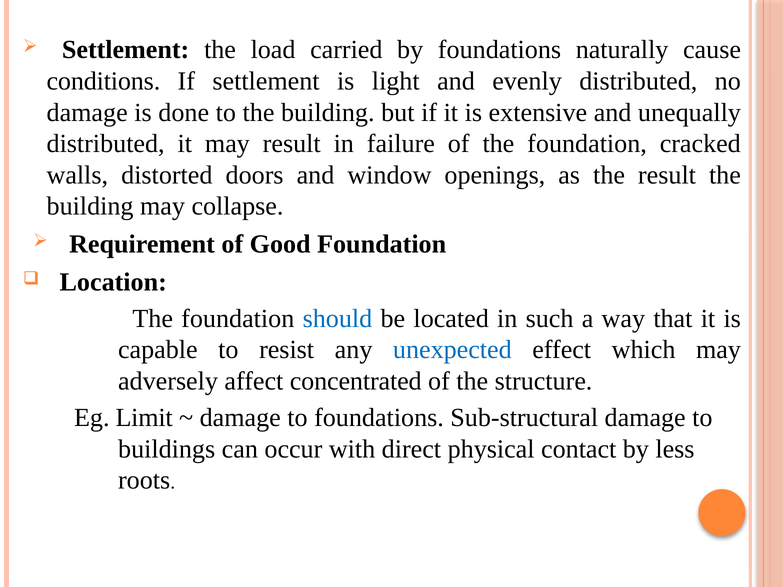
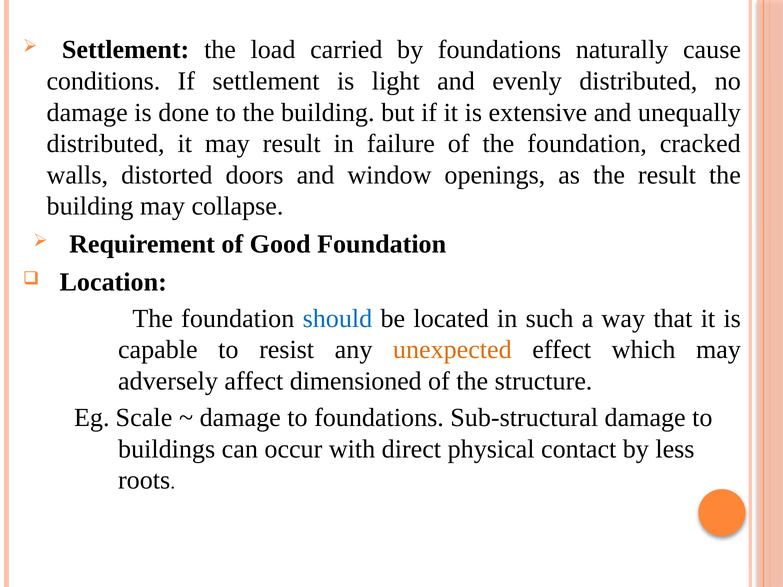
unexpected colour: blue -> orange
concentrated: concentrated -> dimensioned
Limit: Limit -> Scale
